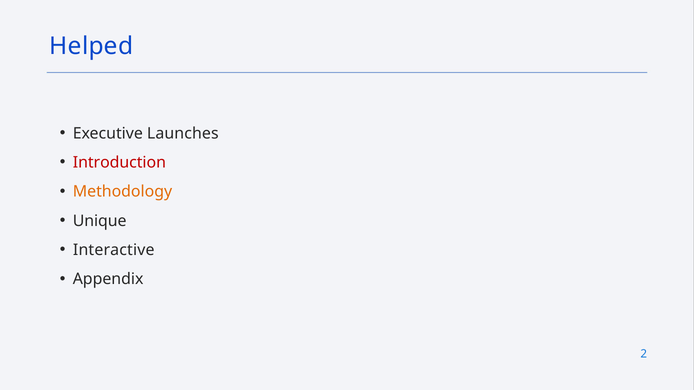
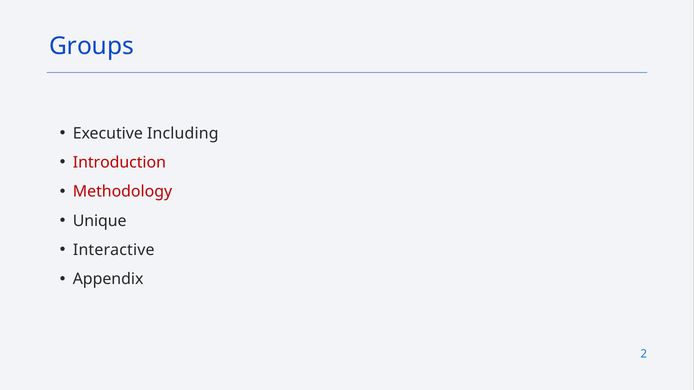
Helped: Helped -> Groups
Launches: Launches -> Including
Methodology colour: orange -> red
